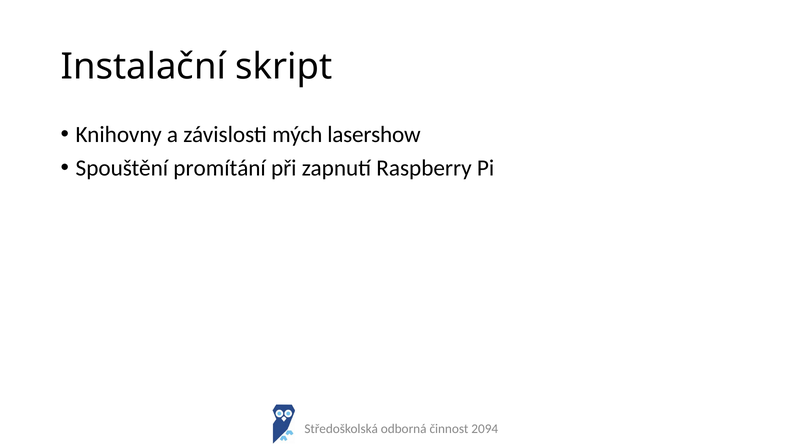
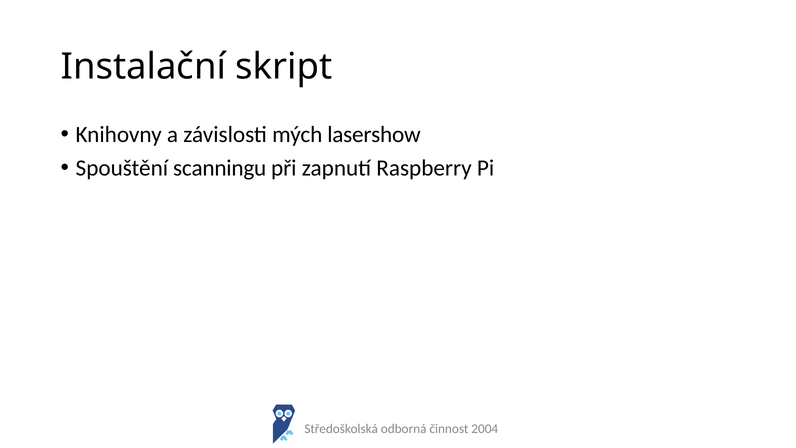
promítání: promítání -> scanningu
2094: 2094 -> 2004
